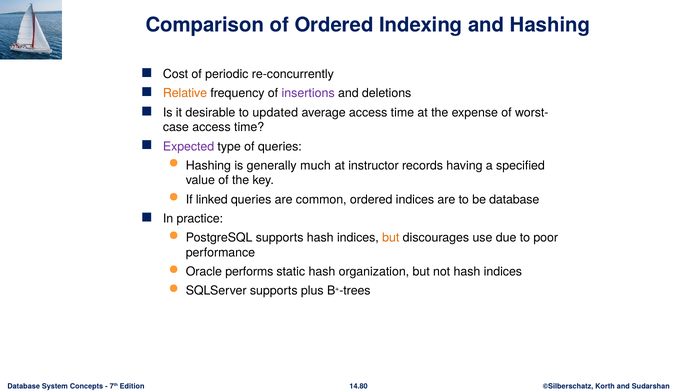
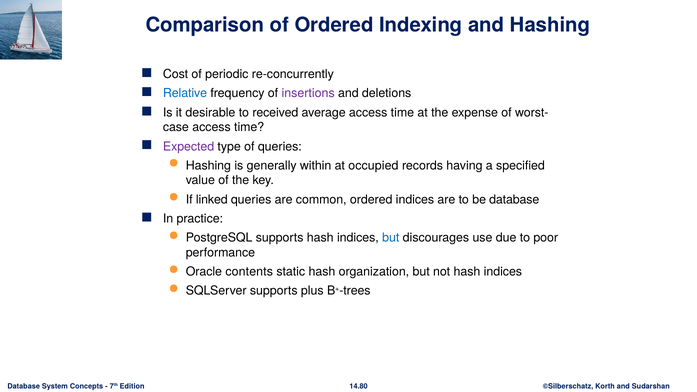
Relative colour: orange -> blue
updated: updated -> received
much: much -> within
instructor: instructor -> occupied
but at (391, 238) colour: orange -> blue
performs: performs -> contents
